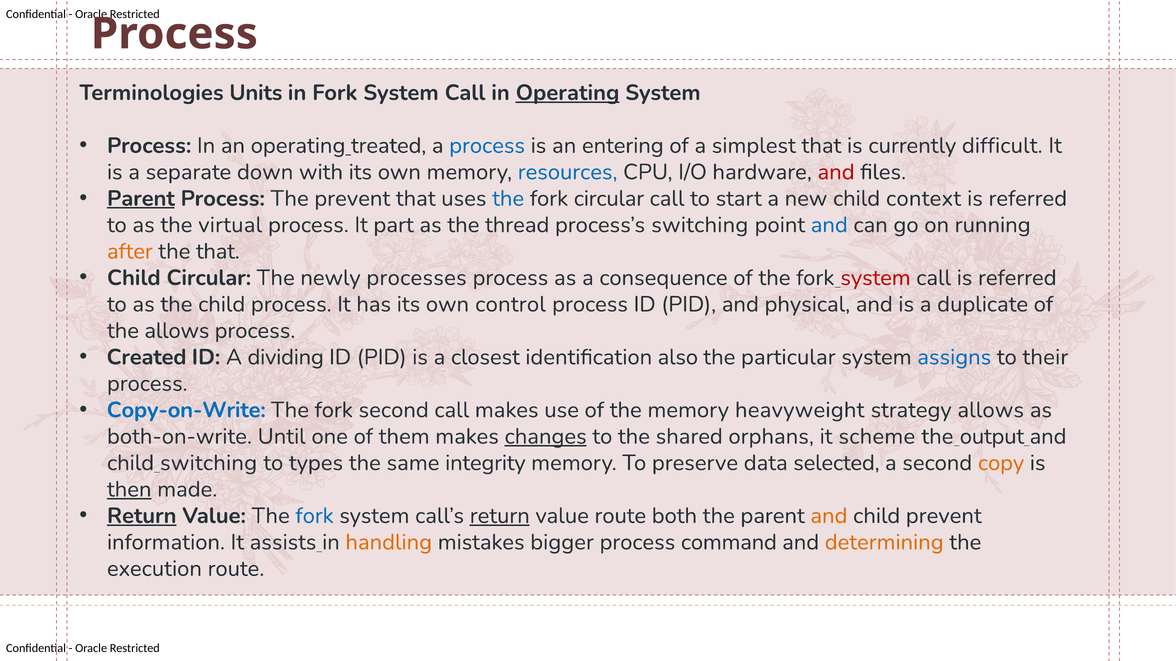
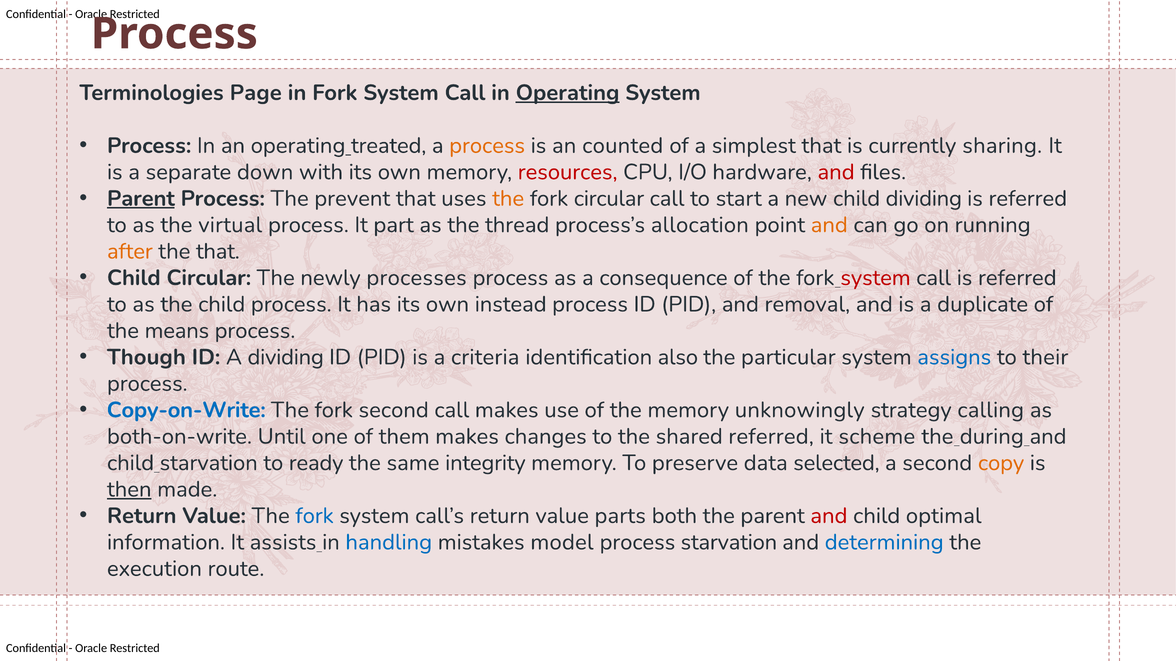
Units: Units -> Page
process at (487, 146) colour: blue -> orange
entering: entering -> counted
difficult: difficult -> sharing
resources colour: blue -> red
the at (508, 199) colour: blue -> orange
child context: context -> dividing
process’s switching: switching -> allocation
and at (829, 225) colour: blue -> orange
control: control -> instead
physical: physical -> removal
the allows: allows -> means
Created: Created -> Though
closest: closest -> criteria
heavyweight: heavyweight -> unknowingly
strategy allows: allows -> calling
changes underline: present -> none
shared orphans: orphans -> referred
output: output -> during
child switching: switching -> starvation
types: types -> ready
Return at (142, 516) underline: present -> none
return at (500, 516) underline: present -> none
value route: route -> parts
and at (829, 516) colour: orange -> red
child prevent: prevent -> optimal
handling colour: orange -> blue
bigger: bigger -> model
process command: command -> starvation
determining colour: orange -> blue
